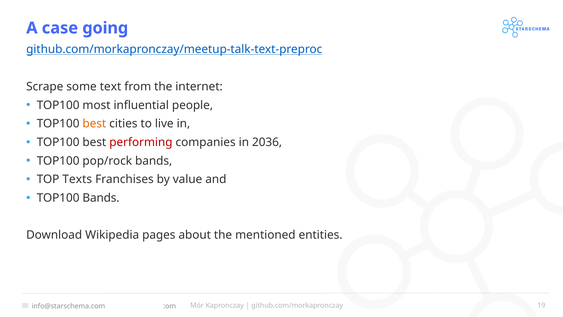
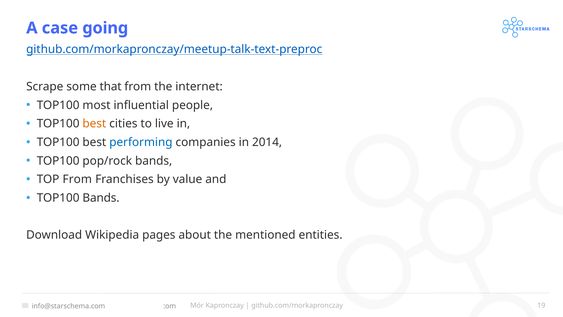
text: text -> that
performing colour: red -> blue
2036: 2036 -> 2014
TOP Texts: Texts -> From
